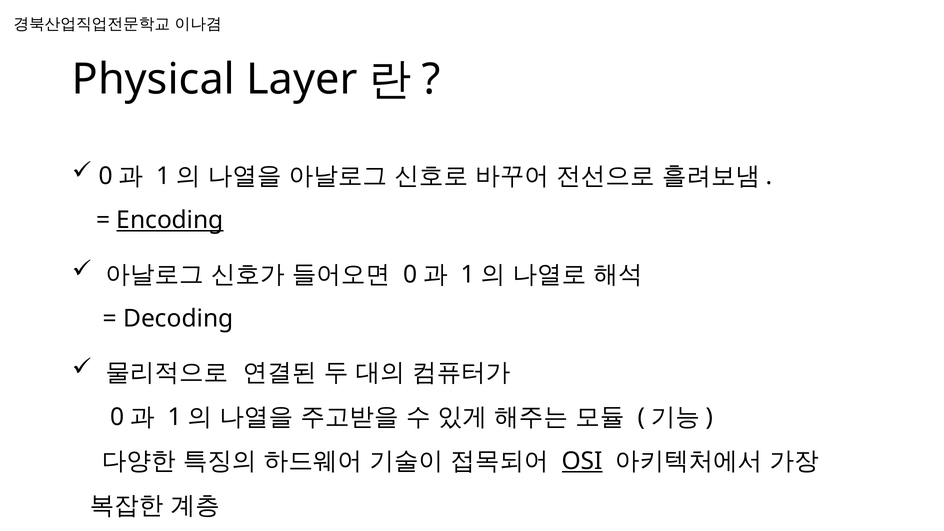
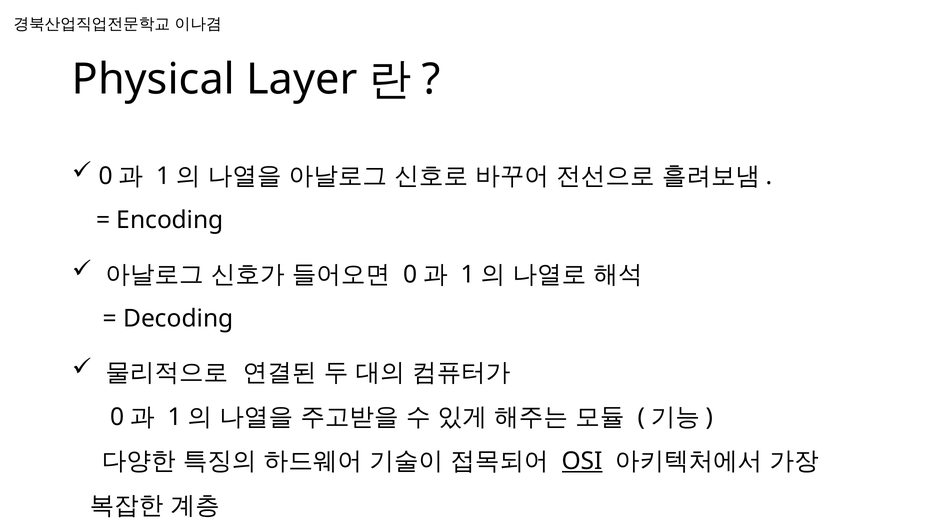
Encoding underline: present -> none
